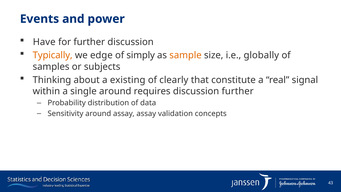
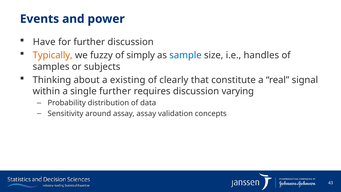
edge: edge -> fuzzy
sample colour: orange -> blue
globally: globally -> handles
single around: around -> further
discussion further: further -> varying
